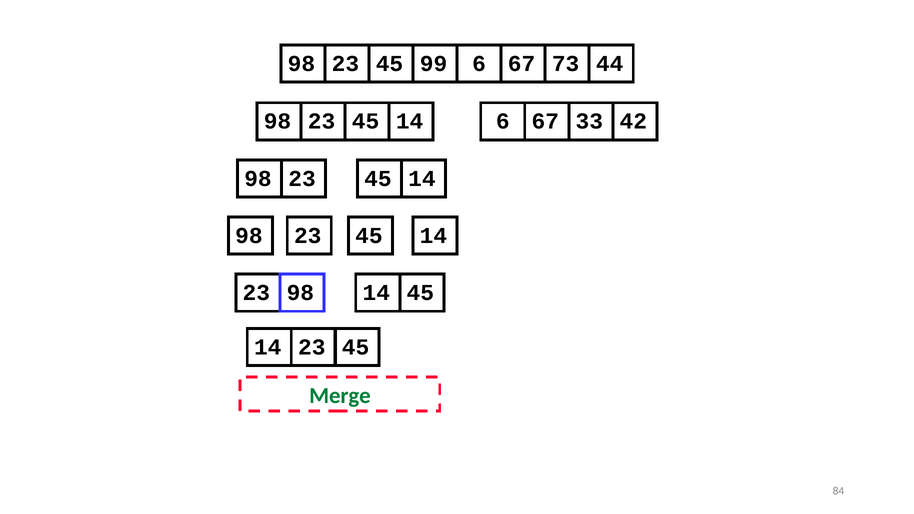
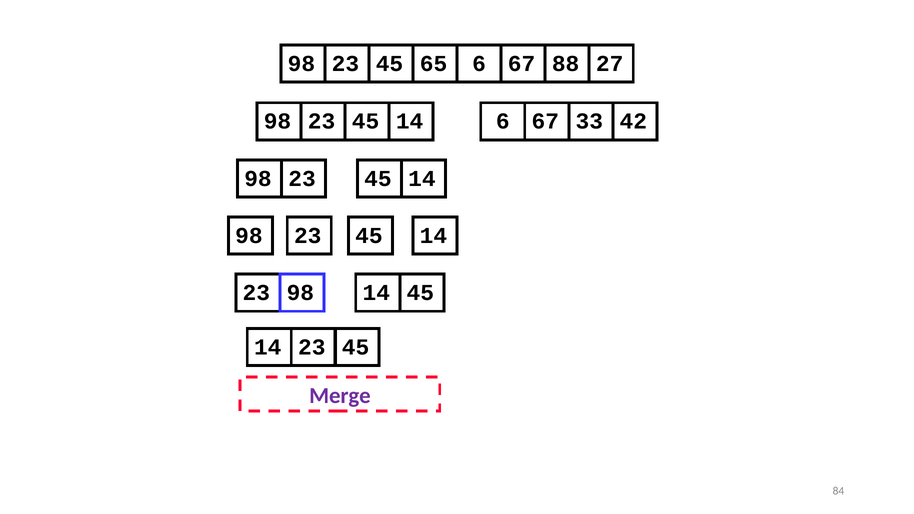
99: 99 -> 65
73: 73 -> 88
44: 44 -> 27
Merge colour: green -> purple
